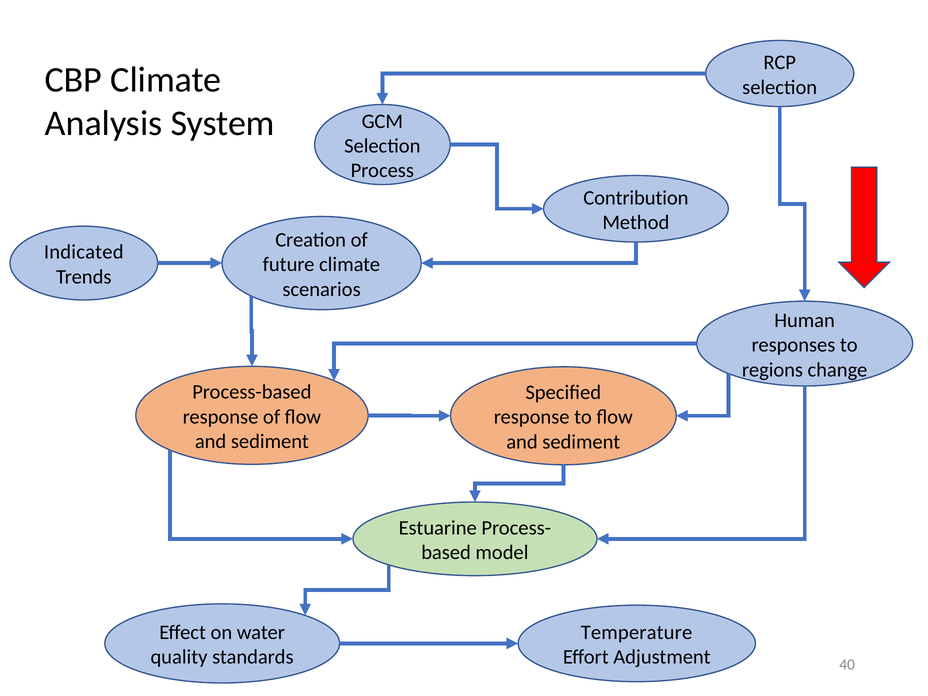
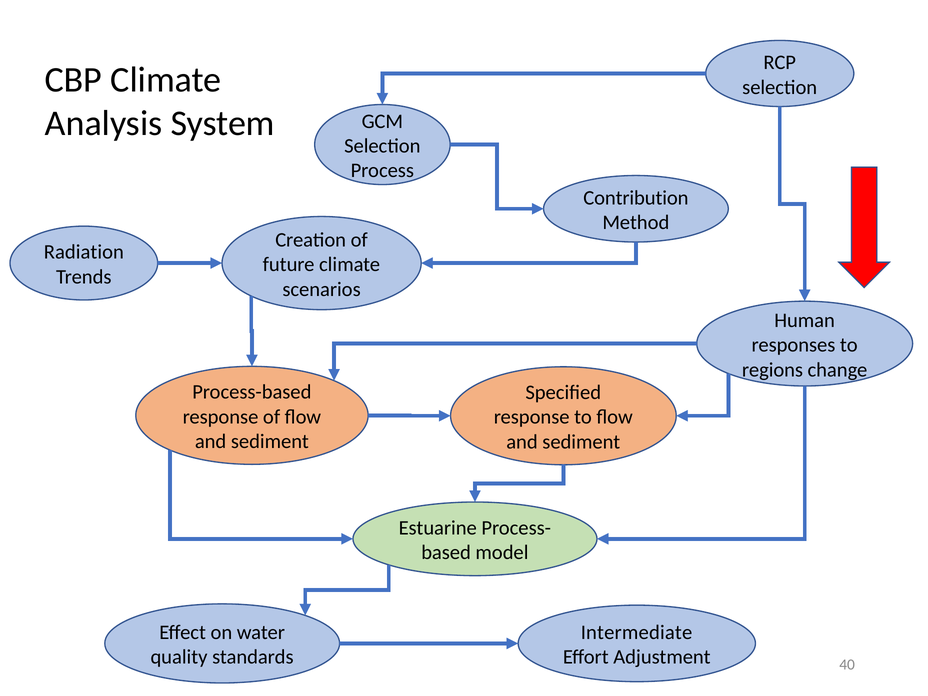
Indicated: Indicated -> Radiation
Temperature: Temperature -> Intermediate
